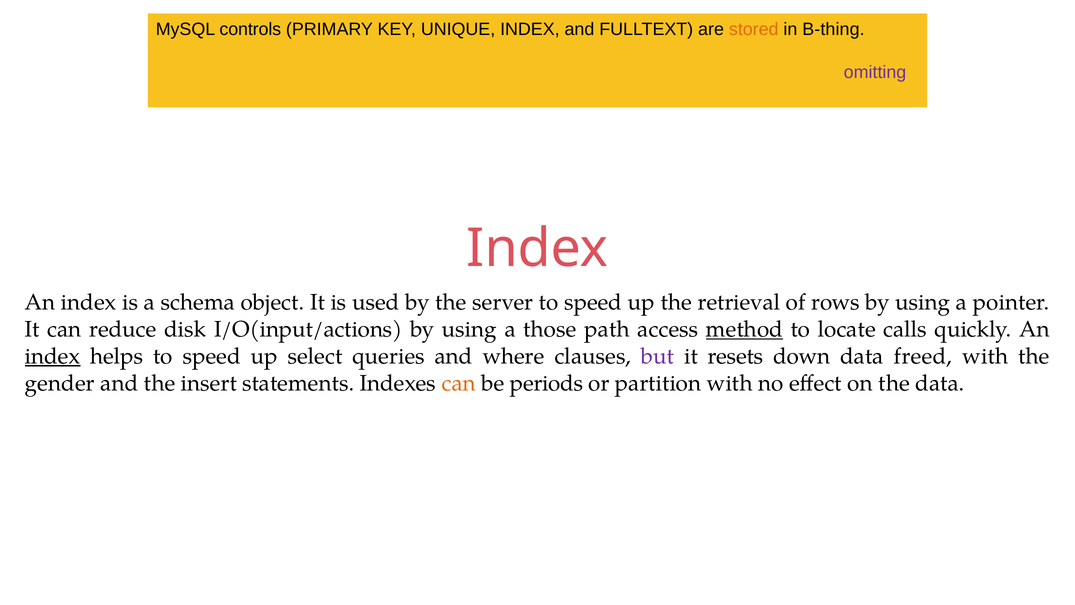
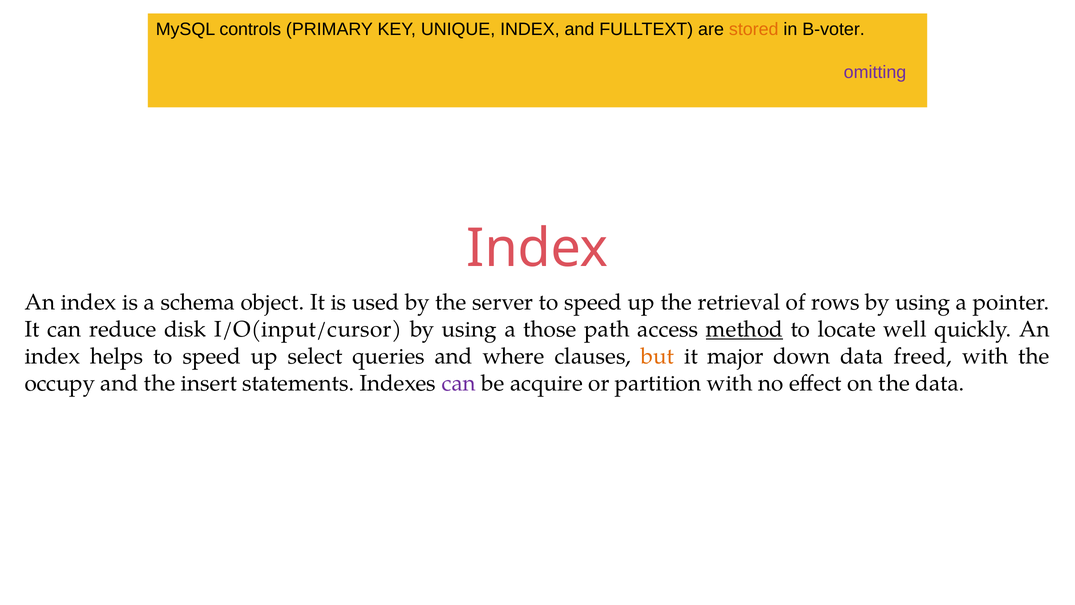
B-thing: B-thing -> B-voter
I/O(input/actions: I/O(input/actions -> I/O(input/cursor
calls: calls -> well
index at (53, 356) underline: present -> none
but colour: purple -> orange
resets: resets -> major
gender: gender -> occupy
can at (459, 383) colour: orange -> purple
periods: periods -> acquire
